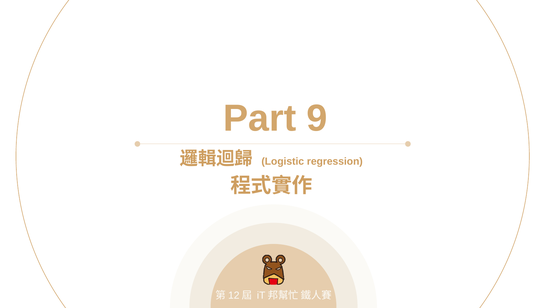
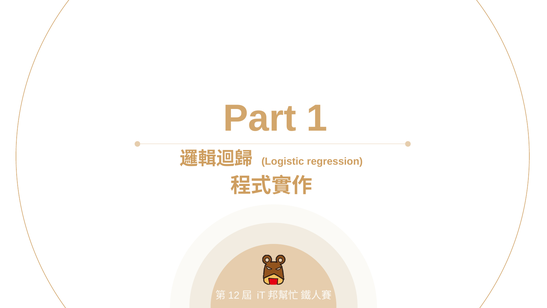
9: 9 -> 1
